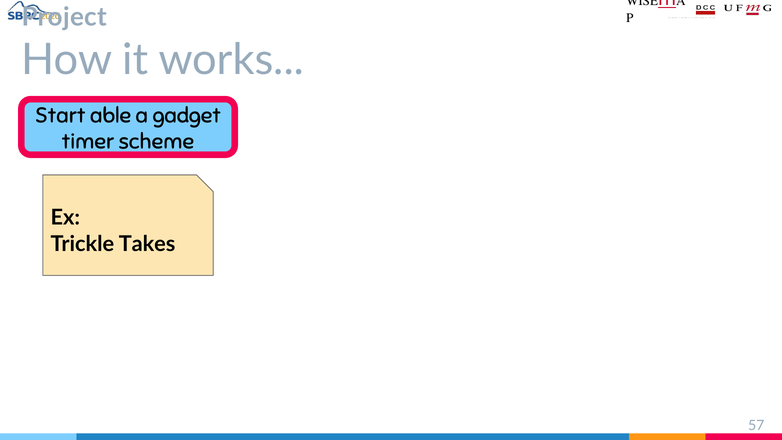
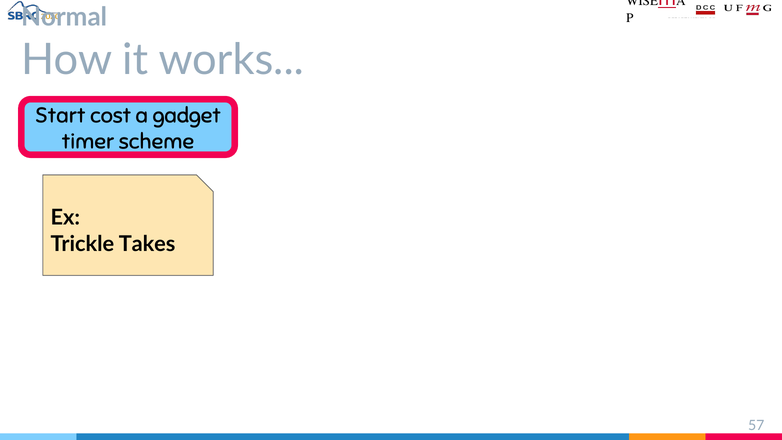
Project: Project -> Normal
able: able -> cost
